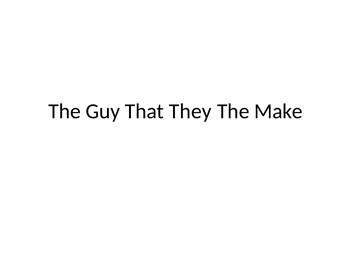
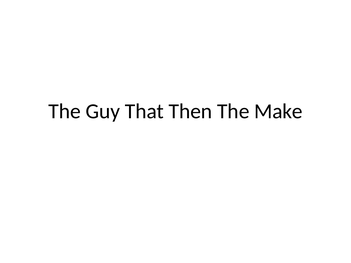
They: They -> Then
